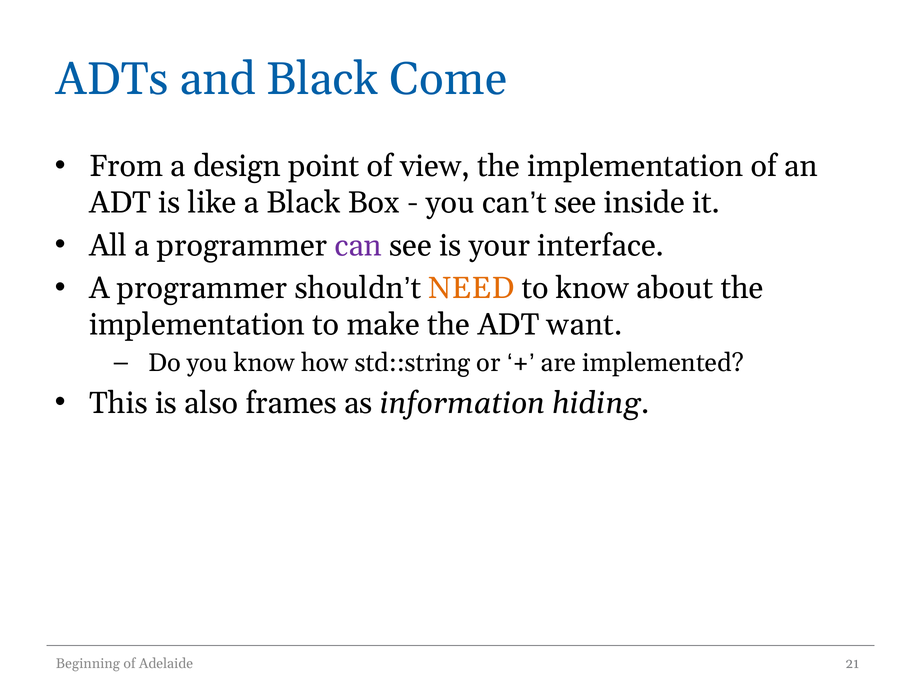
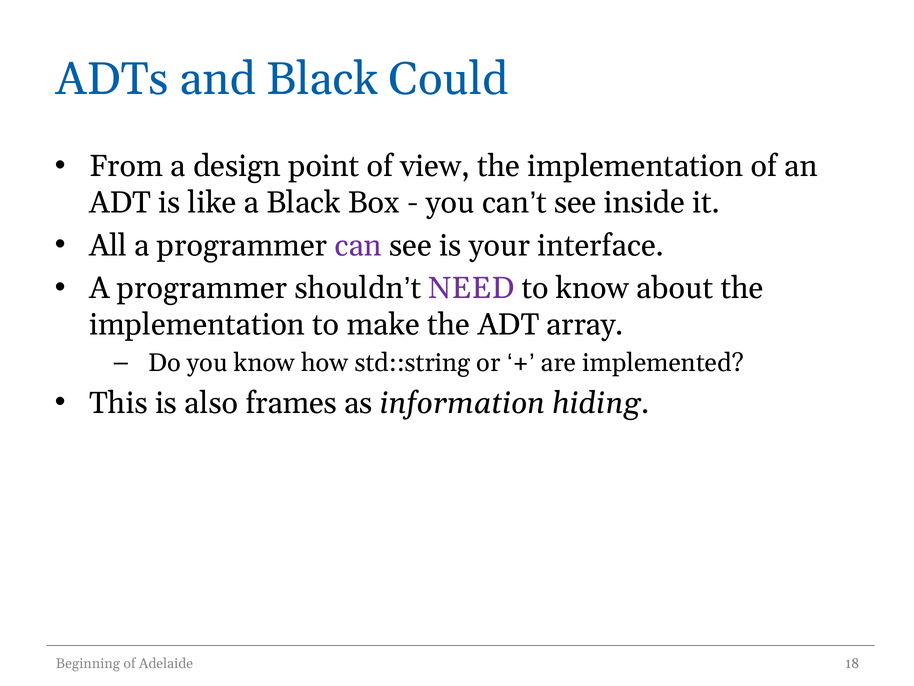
Come: Come -> Could
NEED colour: orange -> purple
want: want -> array
21: 21 -> 18
